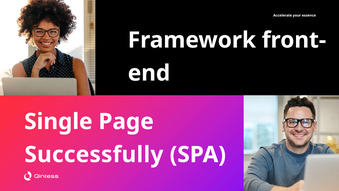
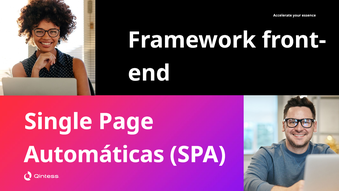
Successfully: Successfully -> Automáticas
